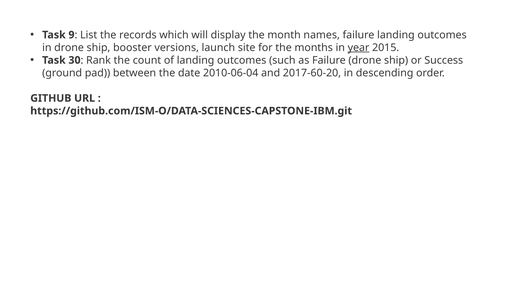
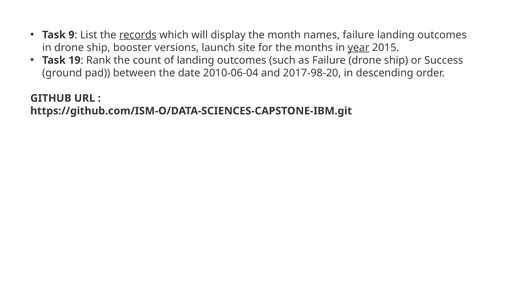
records underline: none -> present
30: 30 -> 19
2017-60-20: 2017-60-20 -> 2017-98-20
